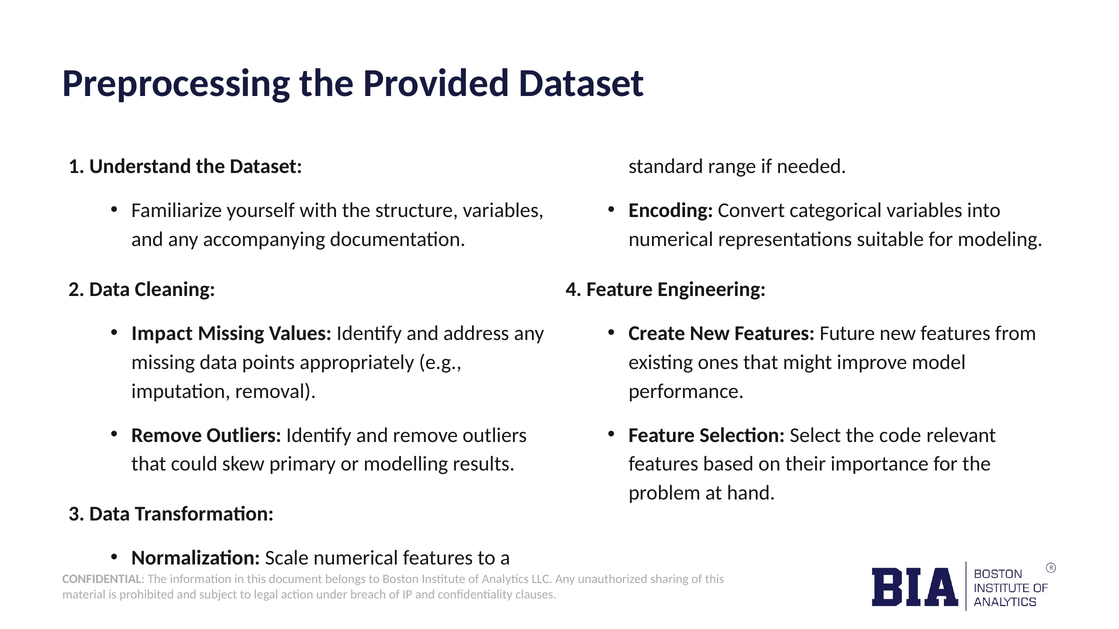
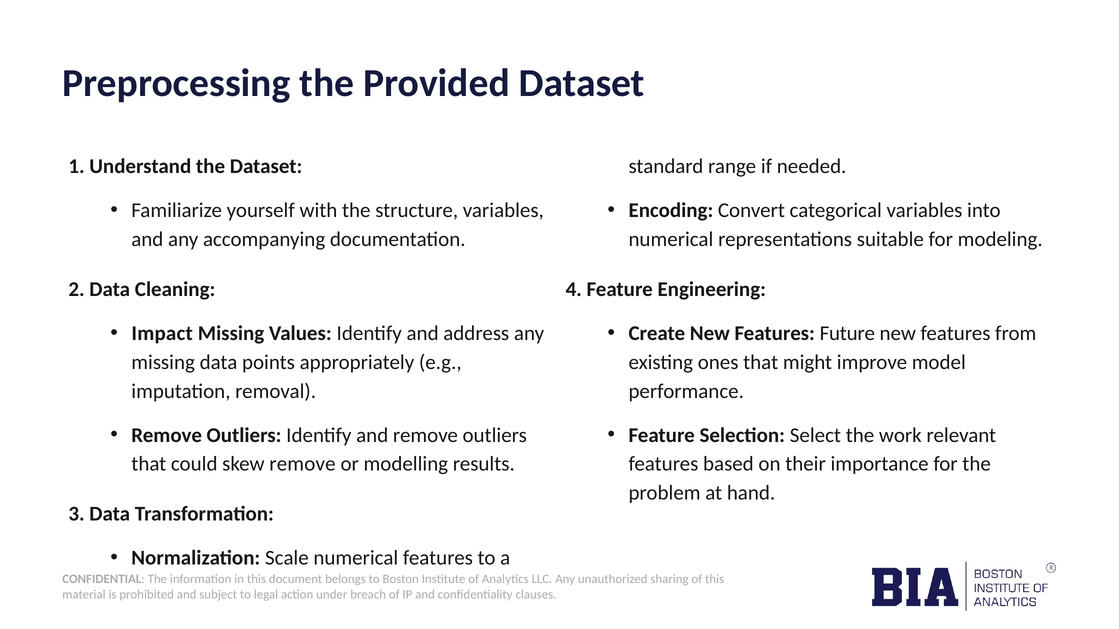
code: code -> work
skew primary: primary -> remove
